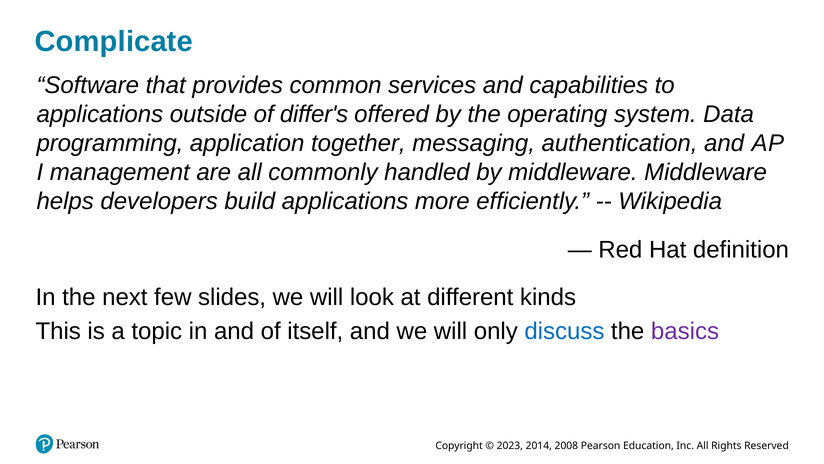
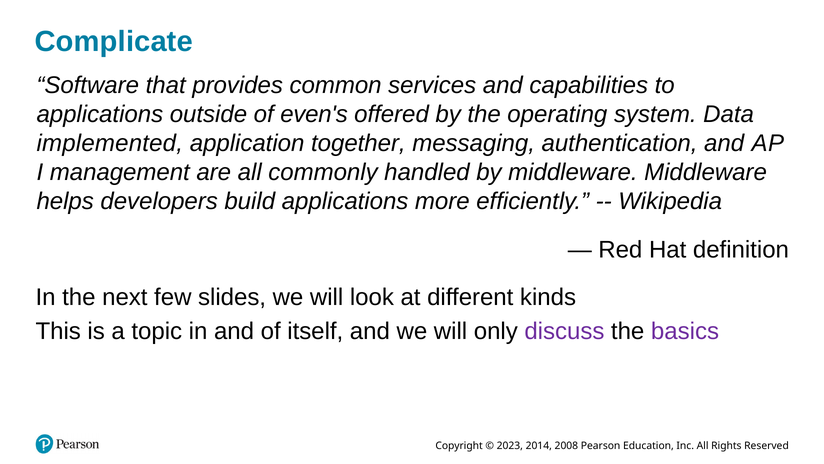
differ's: differ's -> even's
programming: programming -> implemented
discuss colour: blue -> purple
